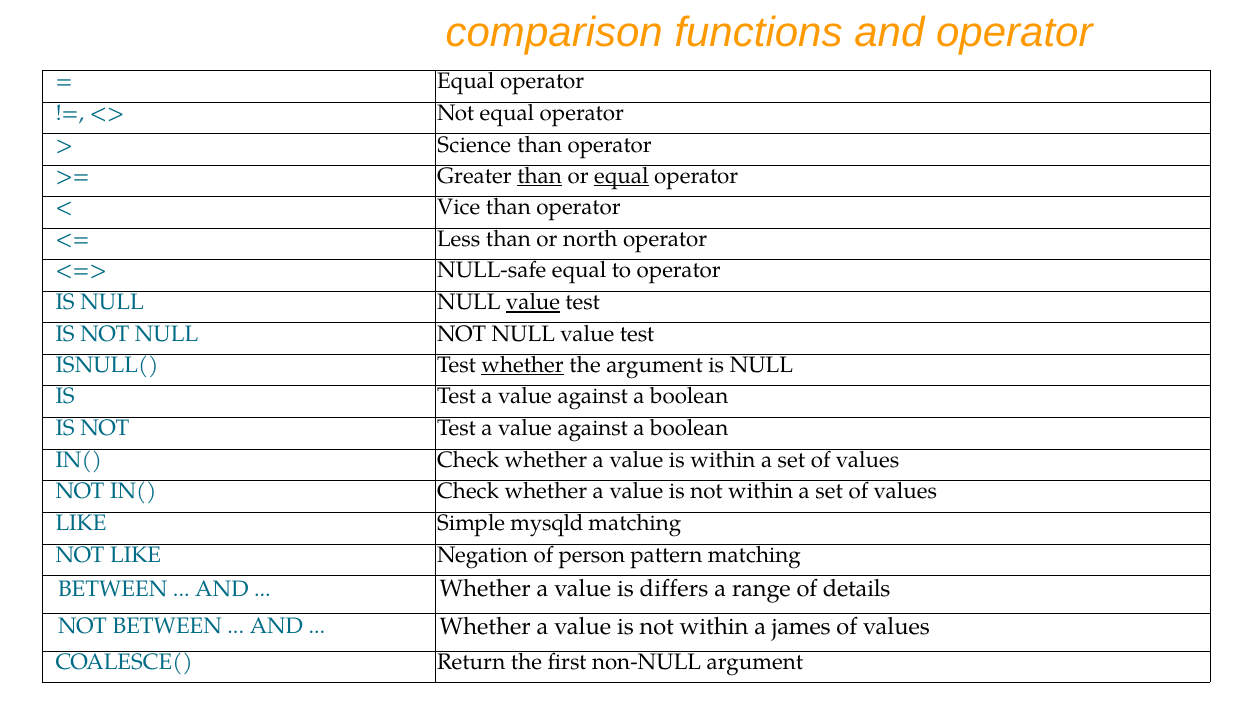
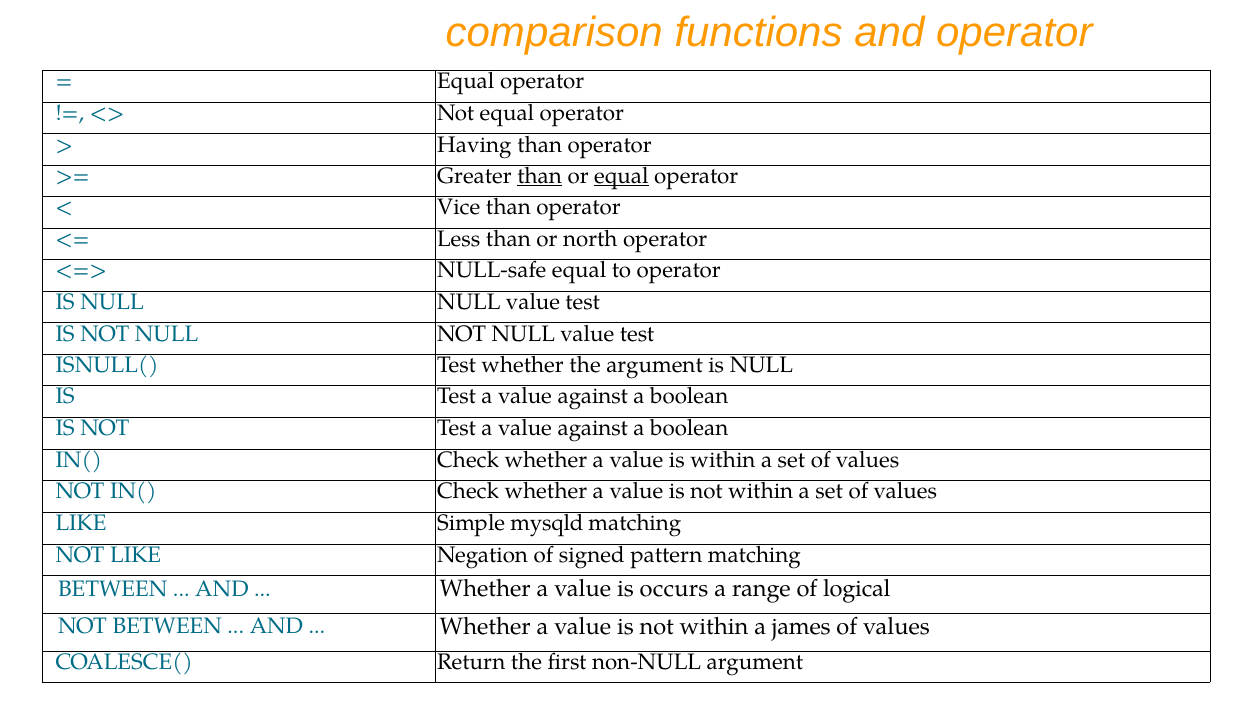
Science: Science -> Having
value at (533, 302) underline: present -> none
whether at (523, 365) underline: present -> none
person: person -> signed
differs: differs -> occurs
details: details -> logical
